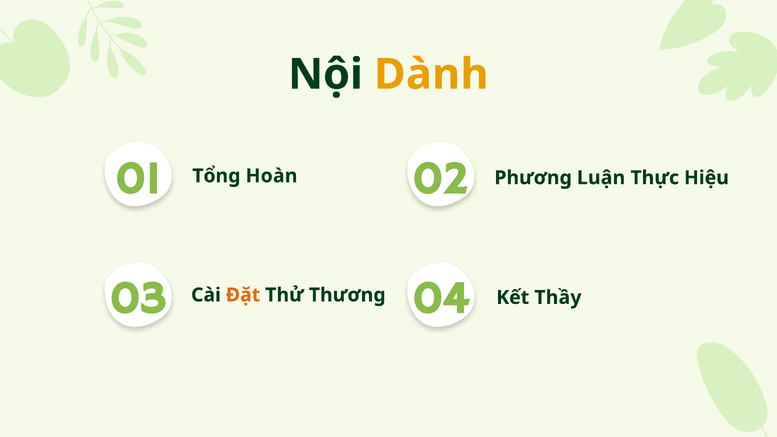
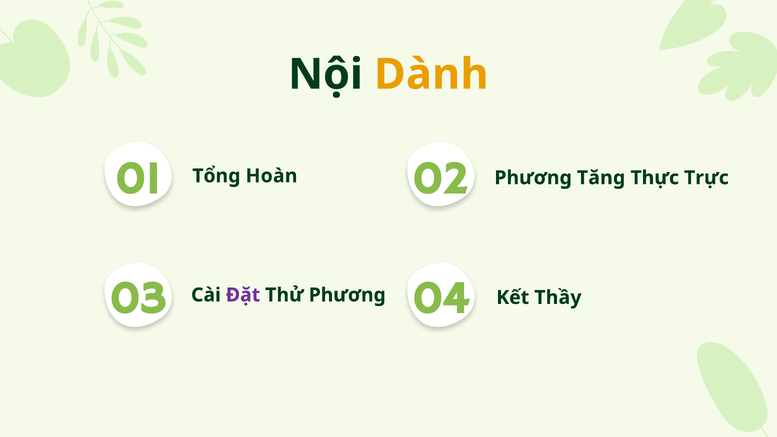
Luận: Luận -> Tăng
Hiệu: Hiệu -> Trực
Đặt colour: orange -> purple
Thử Thương: Thương -> Phương
